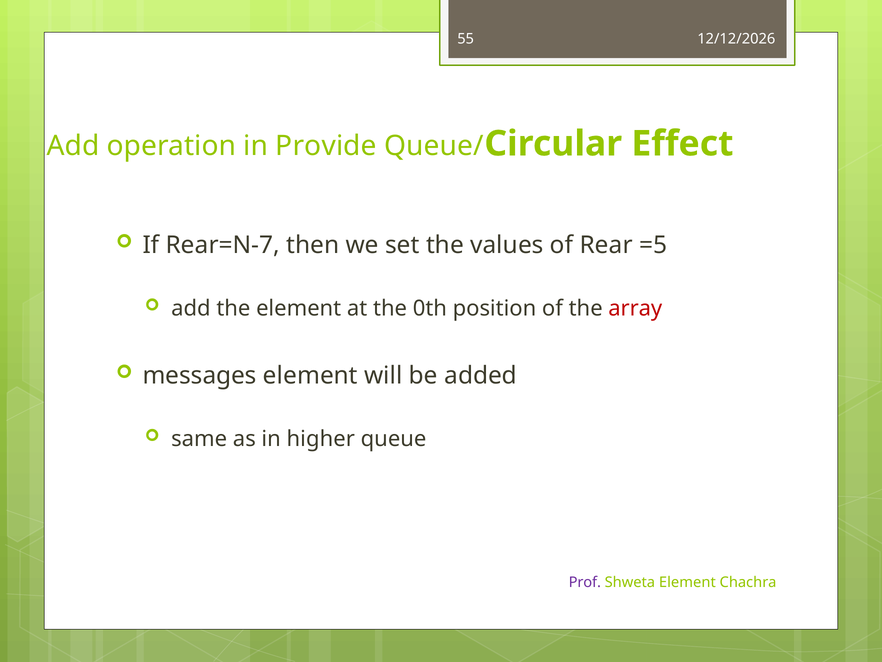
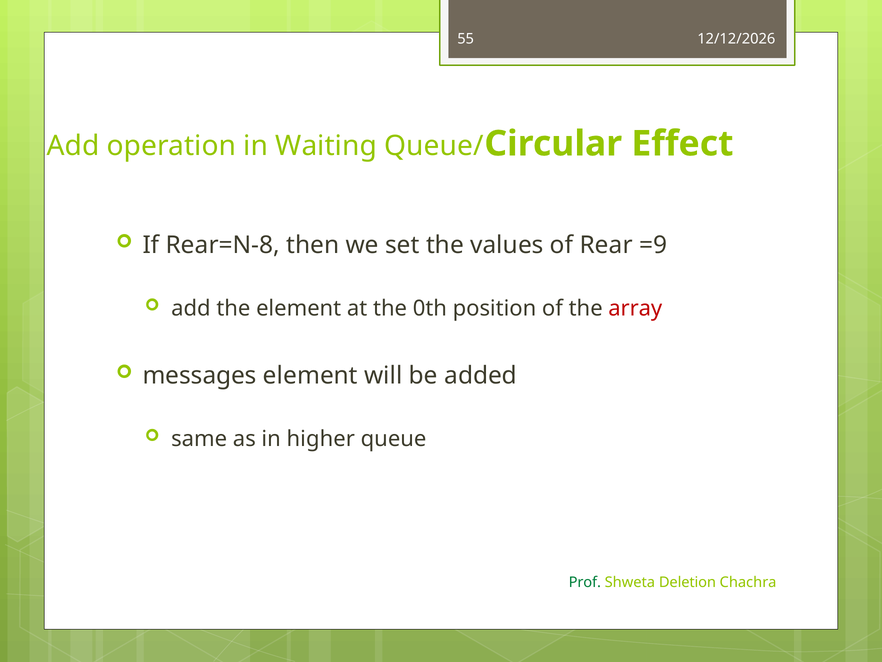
Provide: Provide -> Waiting
Rear=N-7: Rear=N-7 -> Rear=N-8
=5: =5 -> =9
Prof colour: purple -> green
Shweta Element: Element -> Deletion
